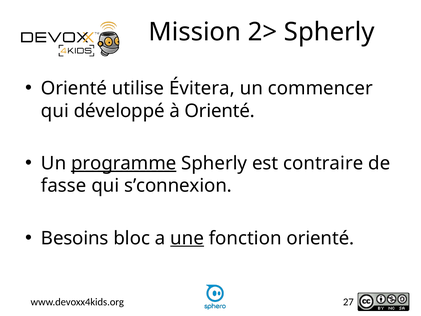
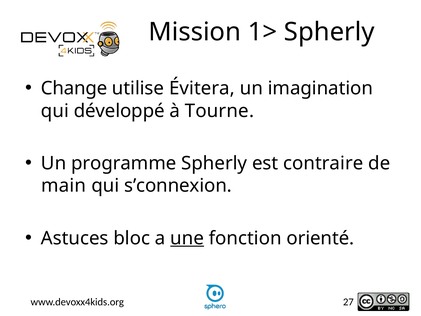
2>: 2> -> 1>
Orienté at (74, 88): Orienté -> Change
commencer: commencer -> imagination
à Orienté: Orienté -> Tourne
programme underline: present -> none
fasse: fasse -> main
Besoins: Besoins -> Astuces
